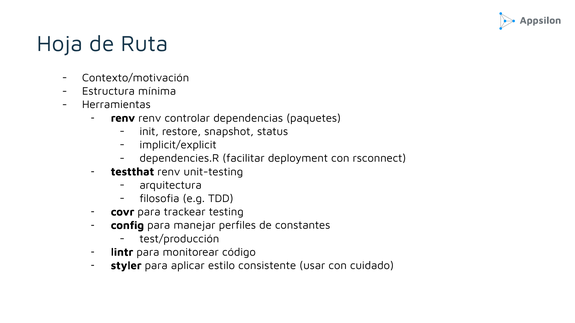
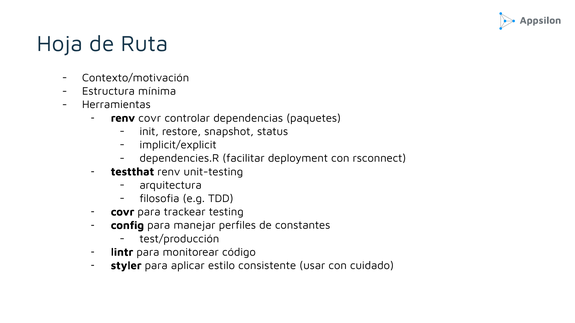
renv renv: renv -> covr
